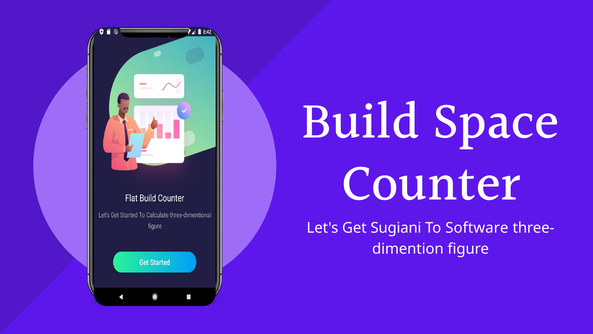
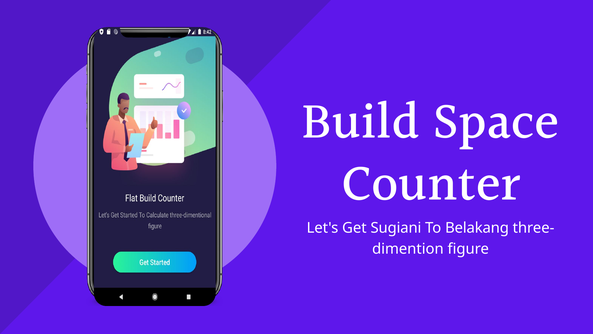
Software: Software -> Belakang
